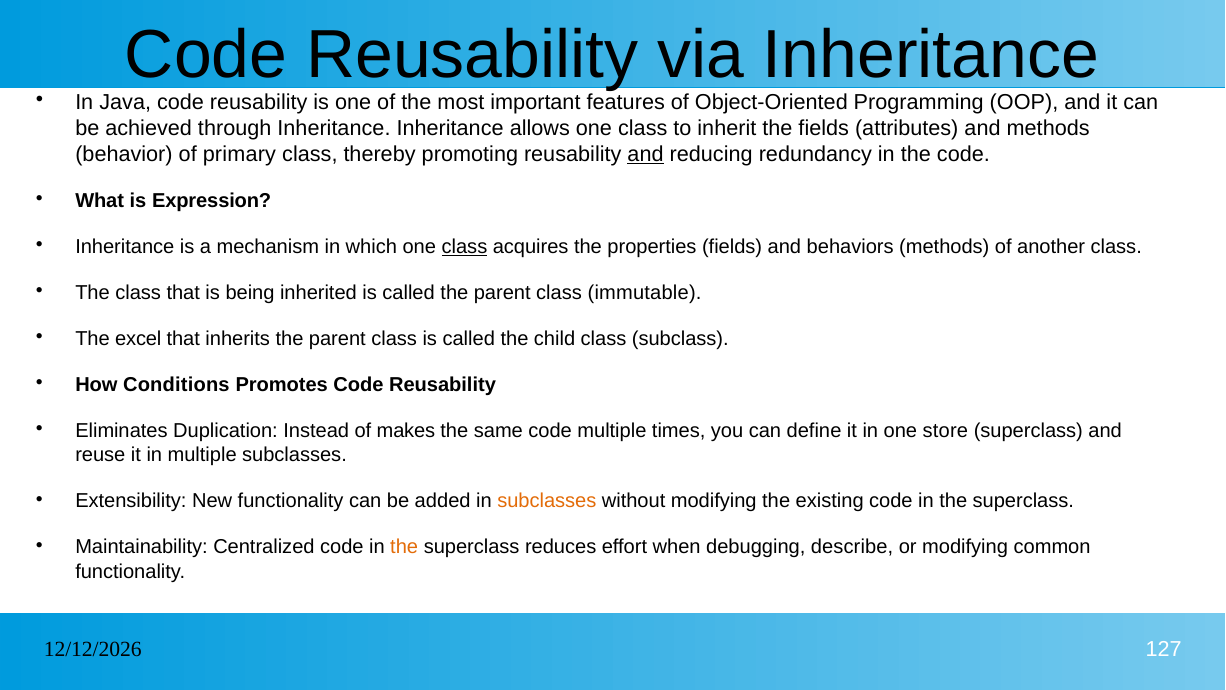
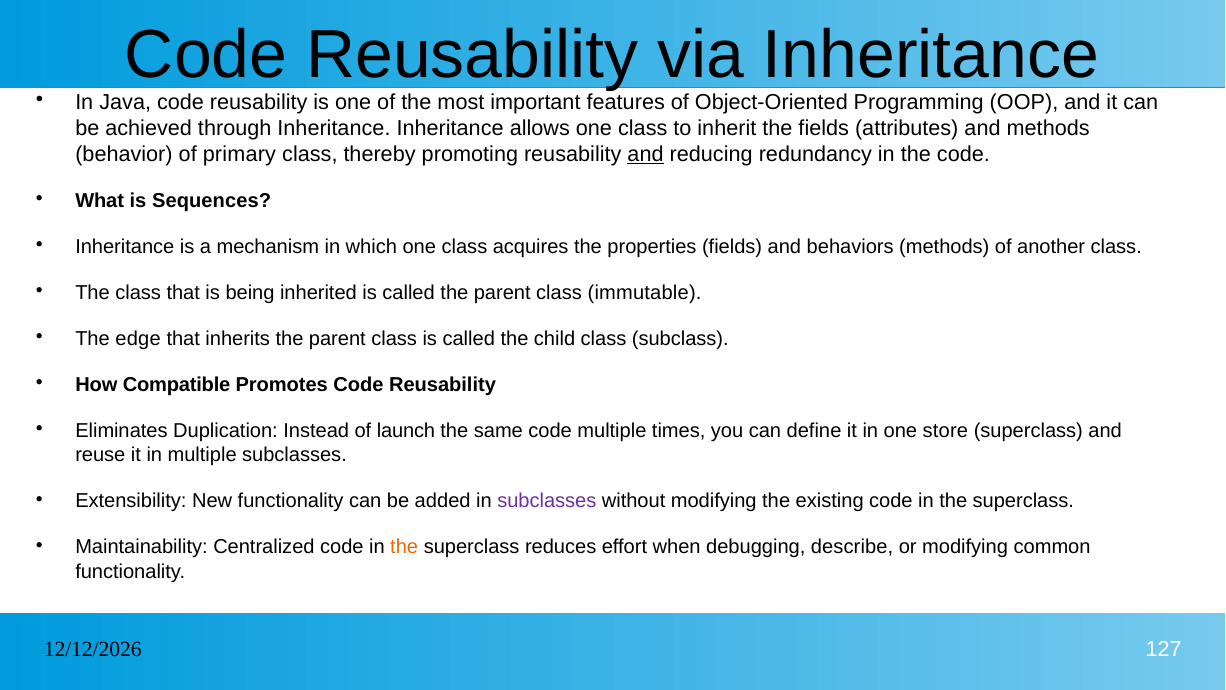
Expression: Expression -> Sequences
class at (464, 247) underline: present -> none
excel: excel -> edge
Conditions: Conditions -> Compatible
makes: makes -> launch
subclasses at (547, 501) colour: orange -> purple
